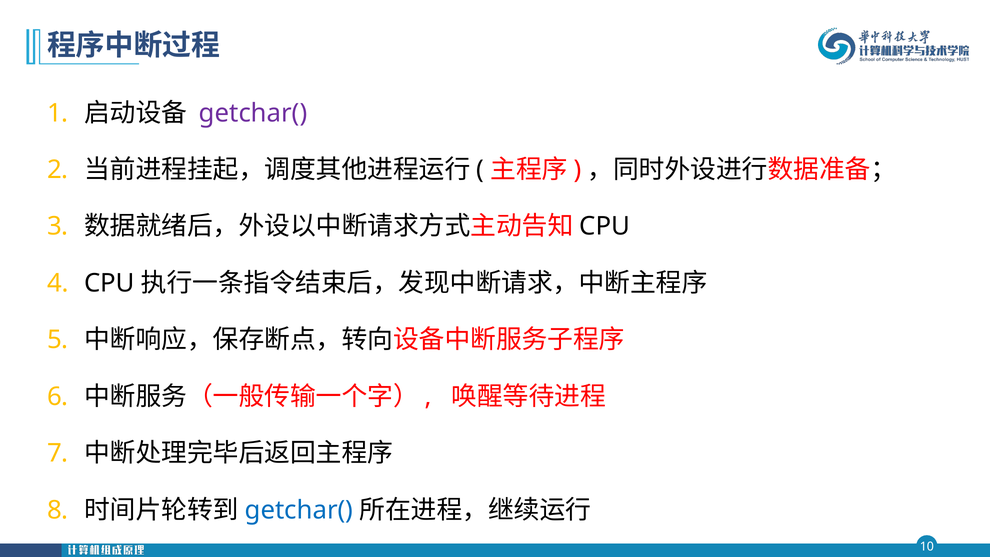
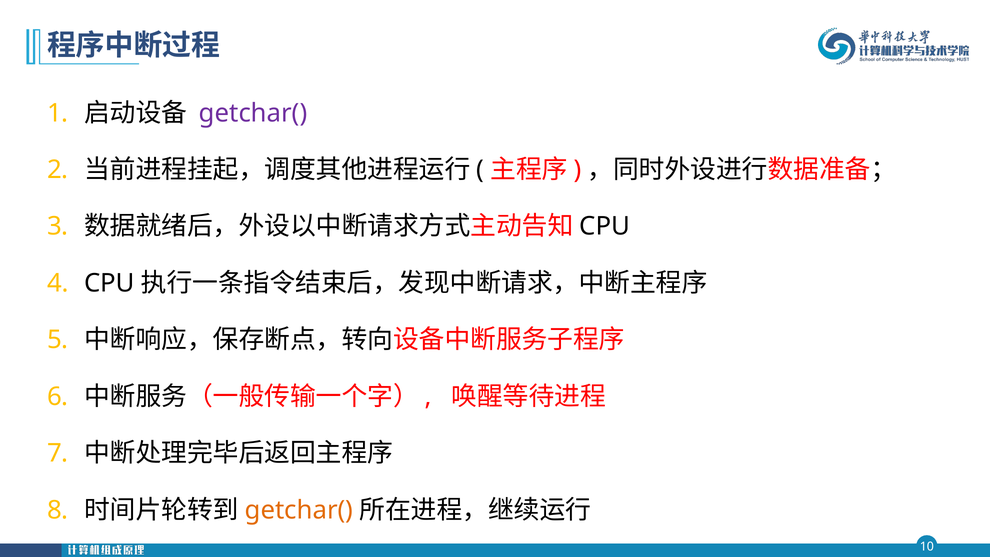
getchar( at (299, 510) colour: blue -> orange
